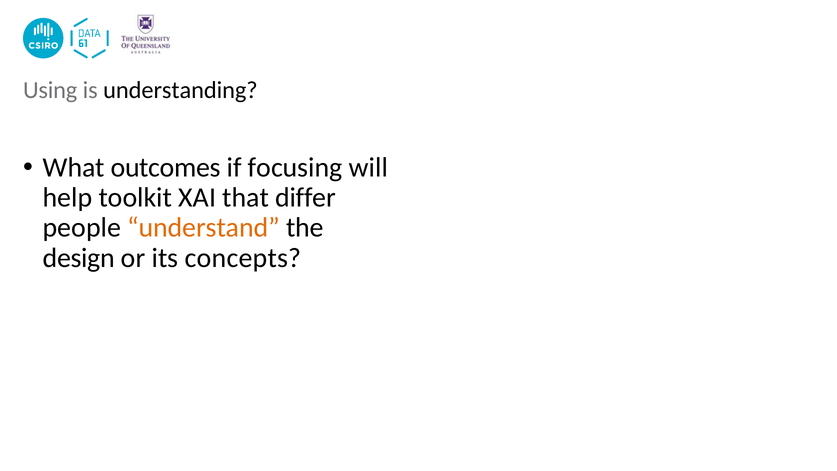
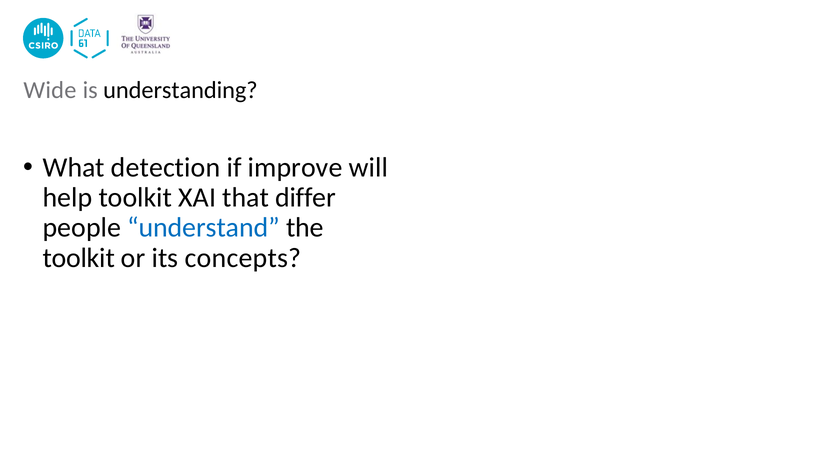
Using: Using -> Wide
outcomes: outcomes -> detection
focusing: focusing -> improve
understand colour: orange -> blue
design at (79, 258): design -> toolkit
